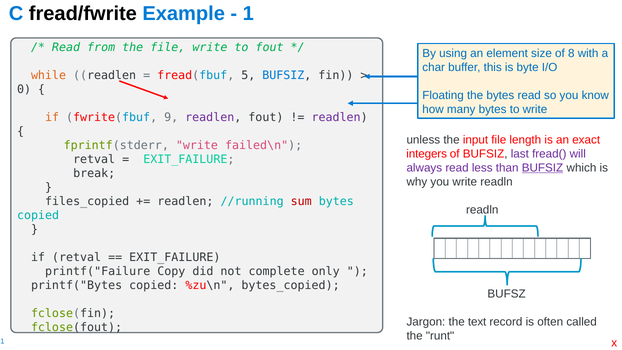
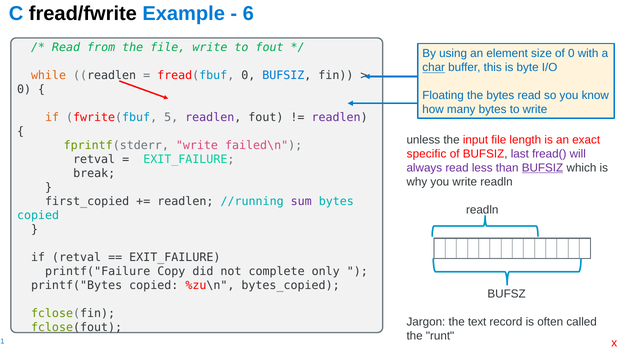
1: 1 -> 6
of 8: 8 -> 0
char underline: none -> present
fread(fbuf 5: 5 -> 0
9: 9 -> 5
integers: integers -> specific
files_copied: files_copied -> first_copied
sum colour: red -> purple
